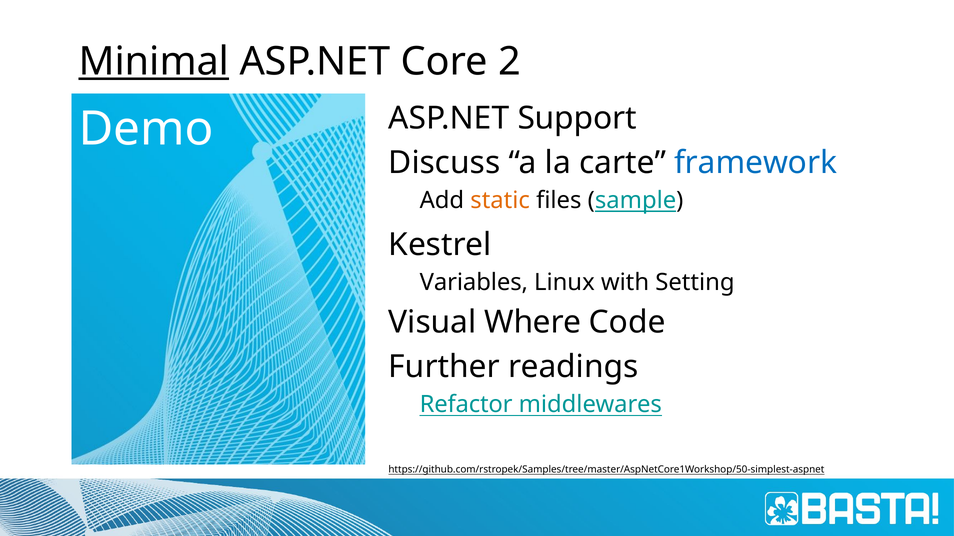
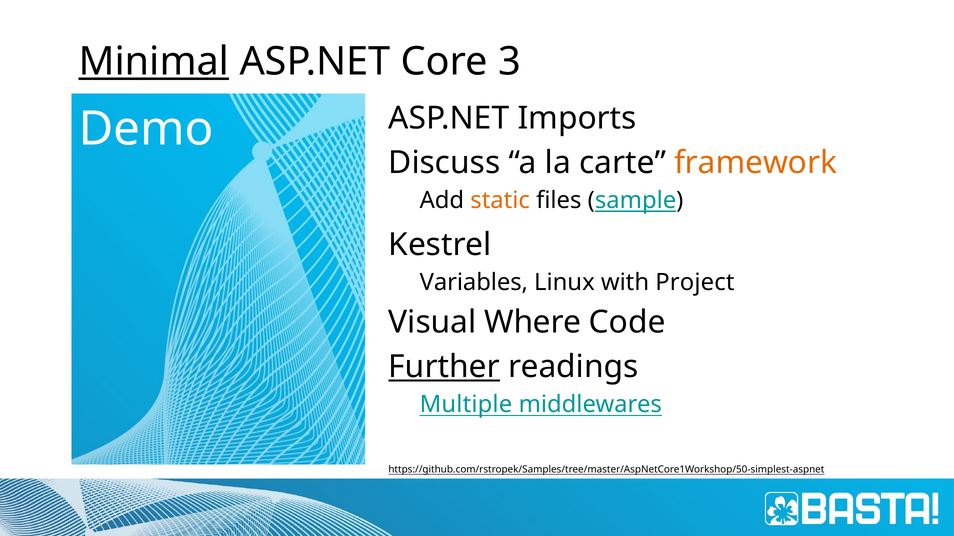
2: 2 -> 3
Support: Support -> Imports
framework colour: blue -> orange
Setting: Setting -> Project
Further underline: none -> present
Refactor: Refactor -> Multiple
